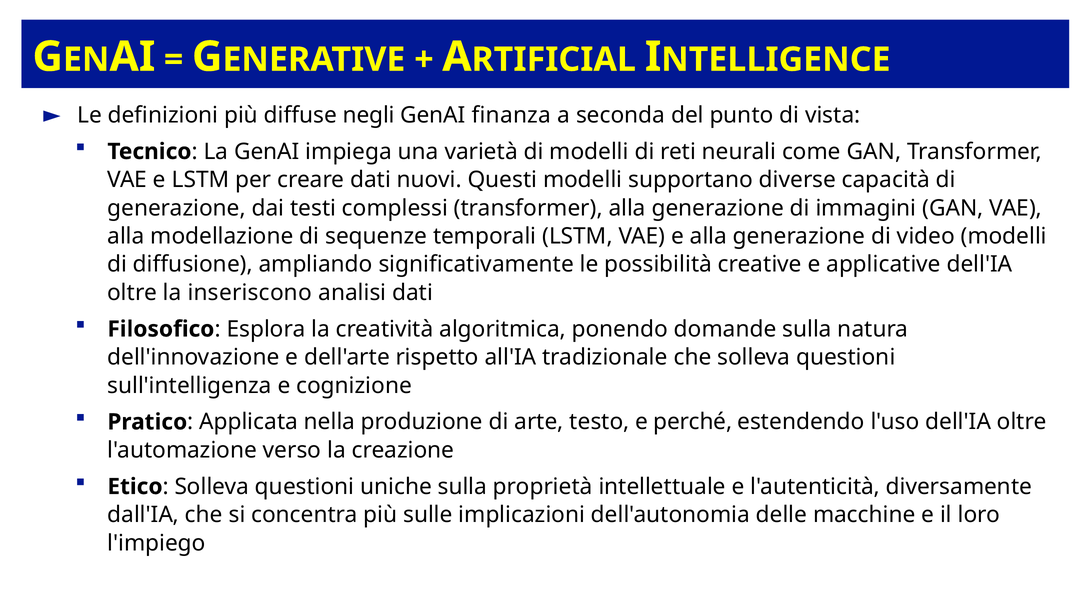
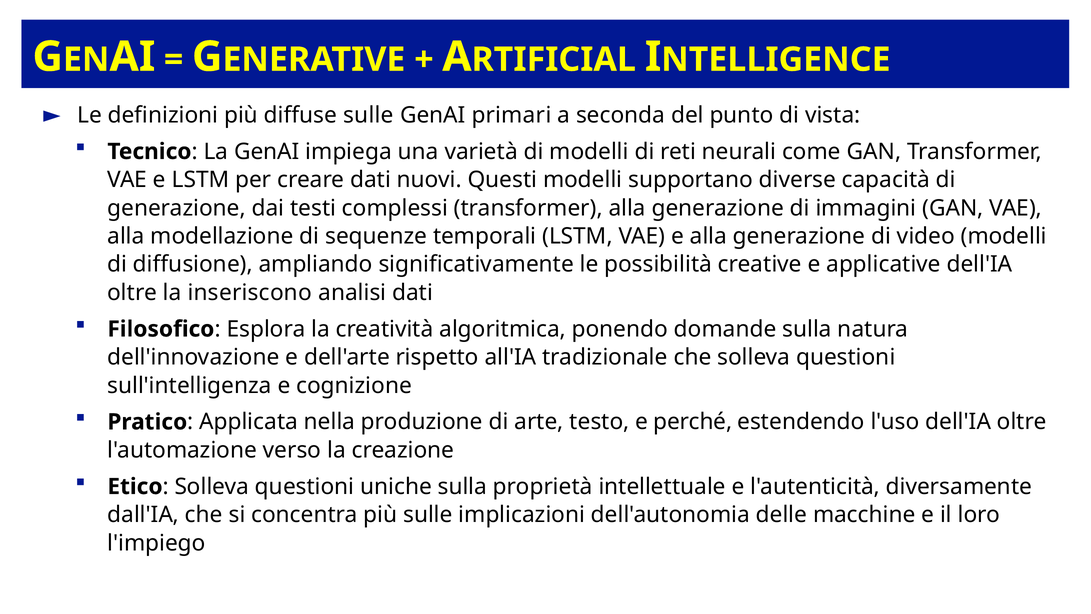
diffuse negli: negli -> sulle
finanza: finanza -> primari
